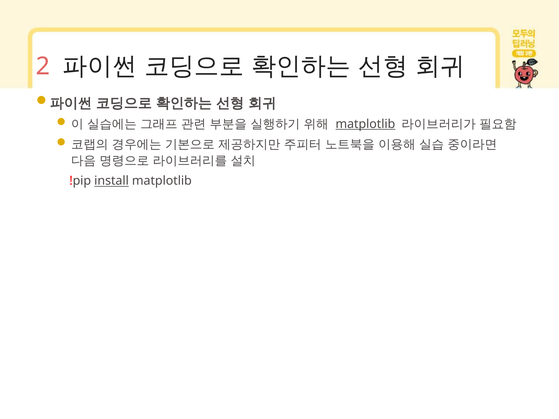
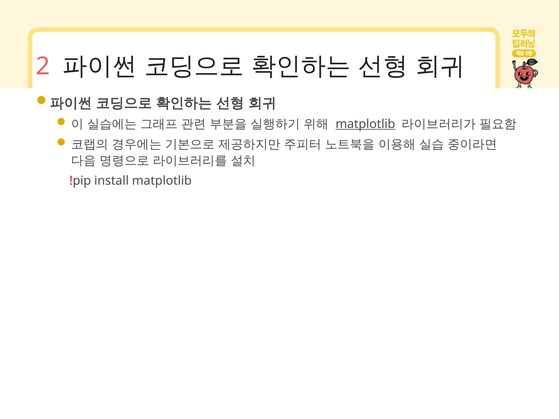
install underline: present -> none
